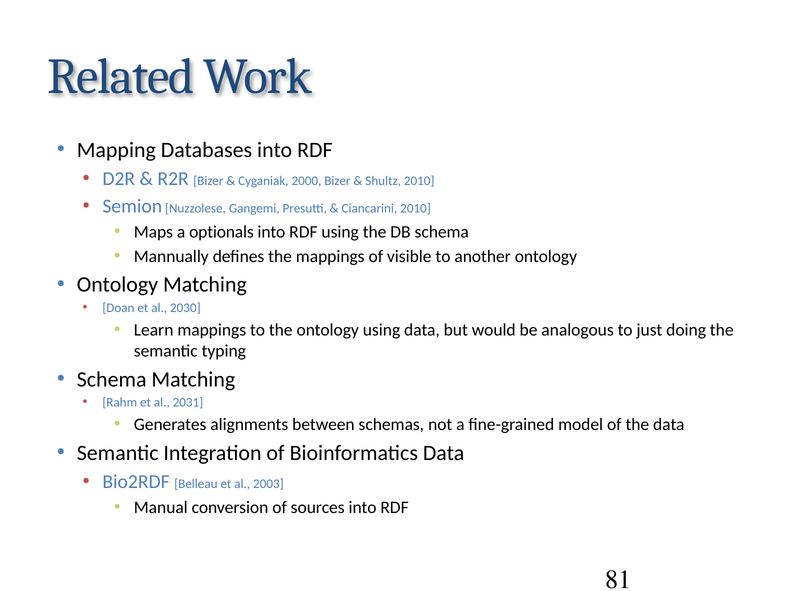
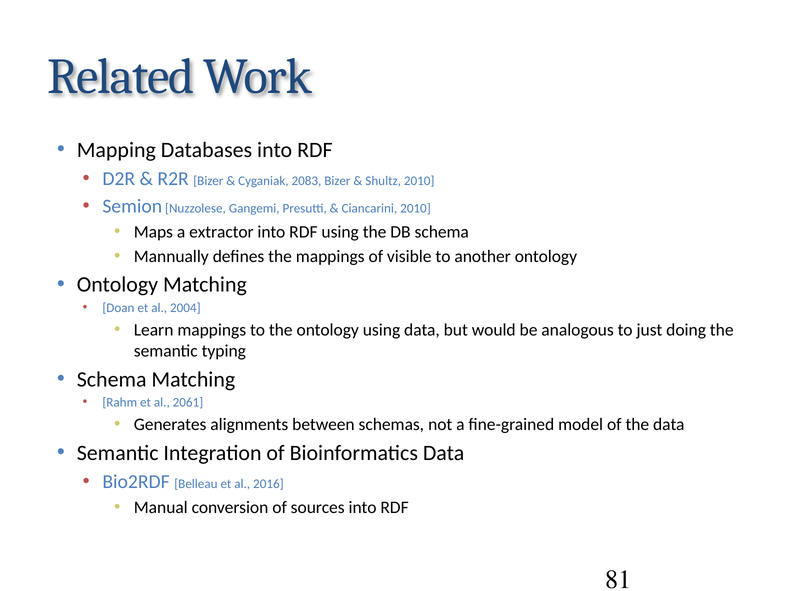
2000: 2000 -> 2083
optionals: optionals -> extractor
2030: 2030 -> 2004
2031: 2031 -> 2061
2003: 2003 -> 2016
